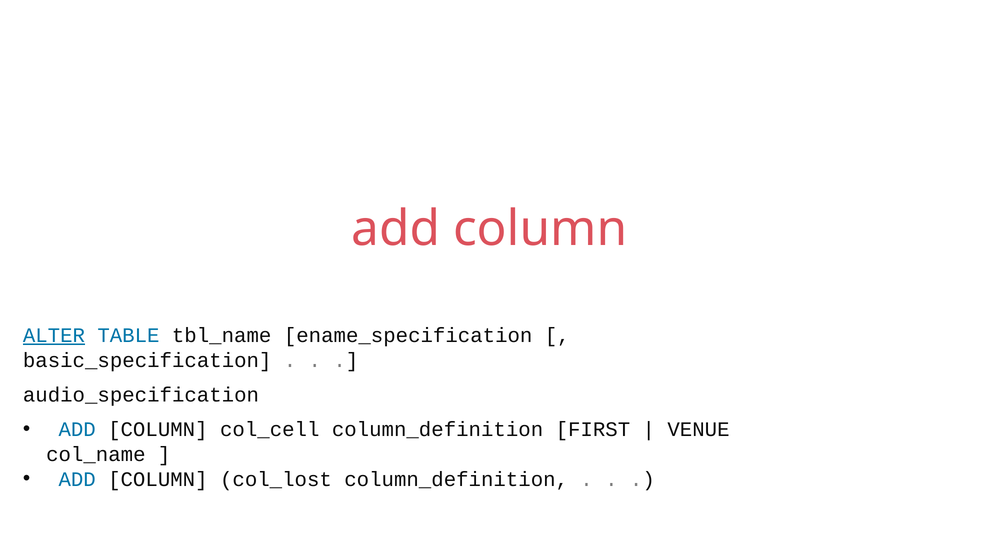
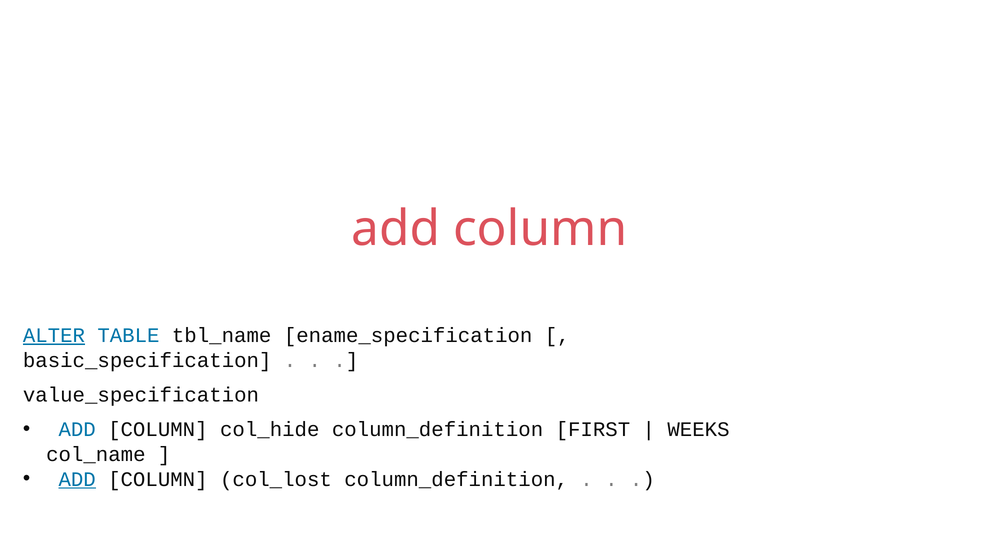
audio_specification: audio_specification -> value_specification
col_cell: col_cell -> col_hide
VENUE: VENUE -> WEEKS
ADD at (77, 479) underline: none -> present
